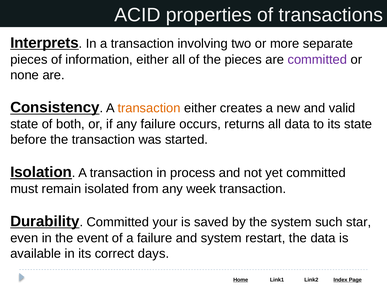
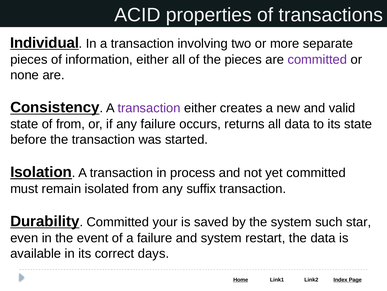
Interprets: Interprets -> Individual
transaction at (149, 108) colour: orange -> purple
of both: both -> from
week: week -> suffix
